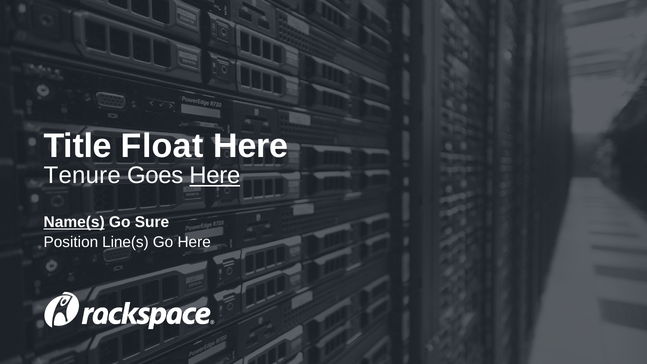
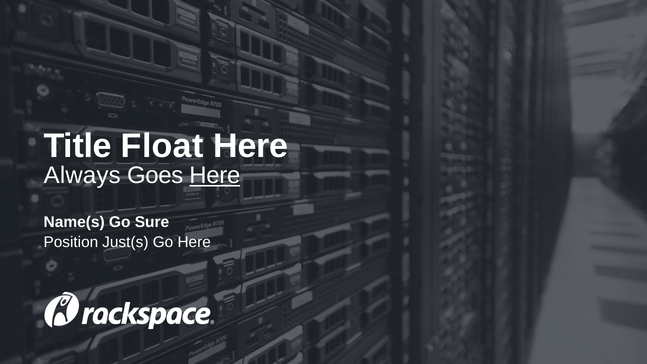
Tenure: Tenure -> Always
Name(s underline: present -> none
Line(s: Line(s -> Just(s
